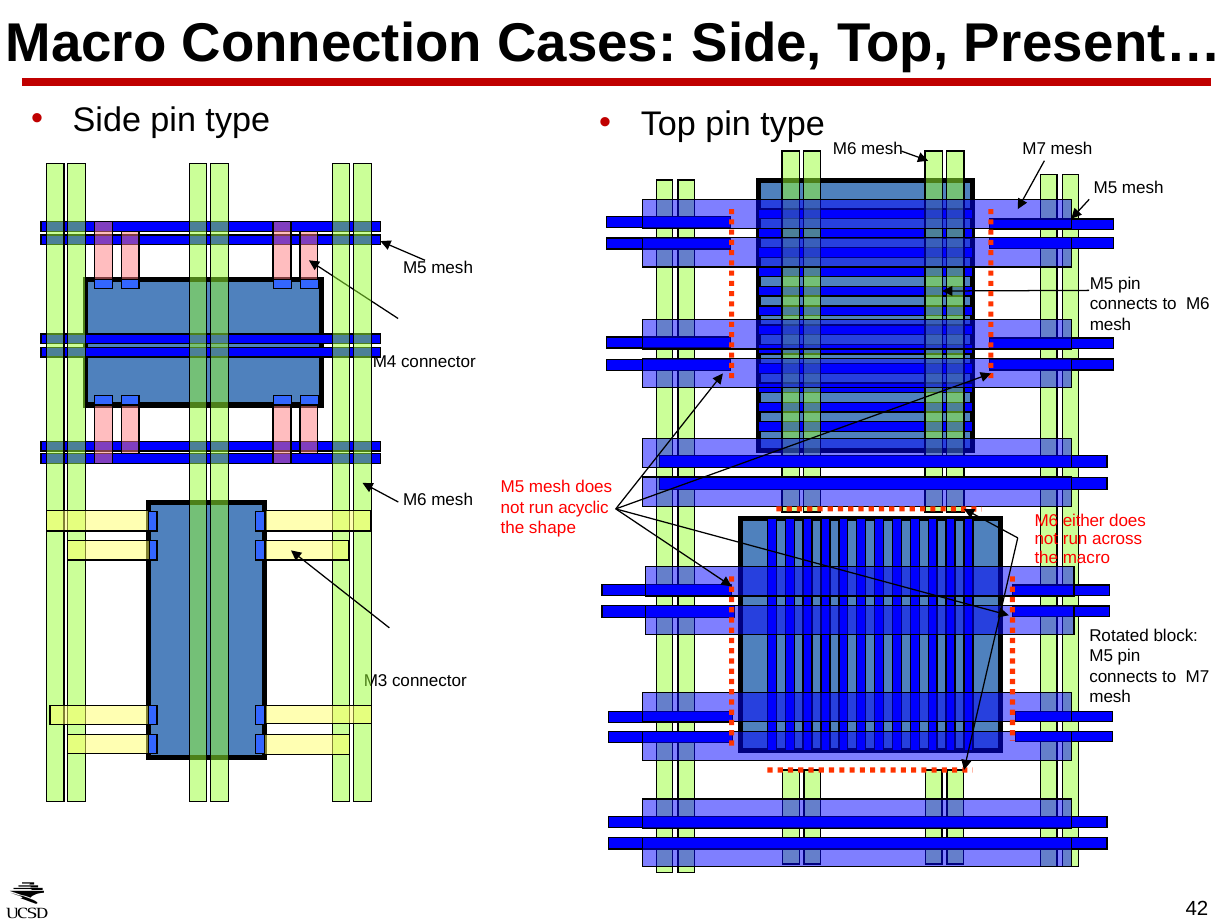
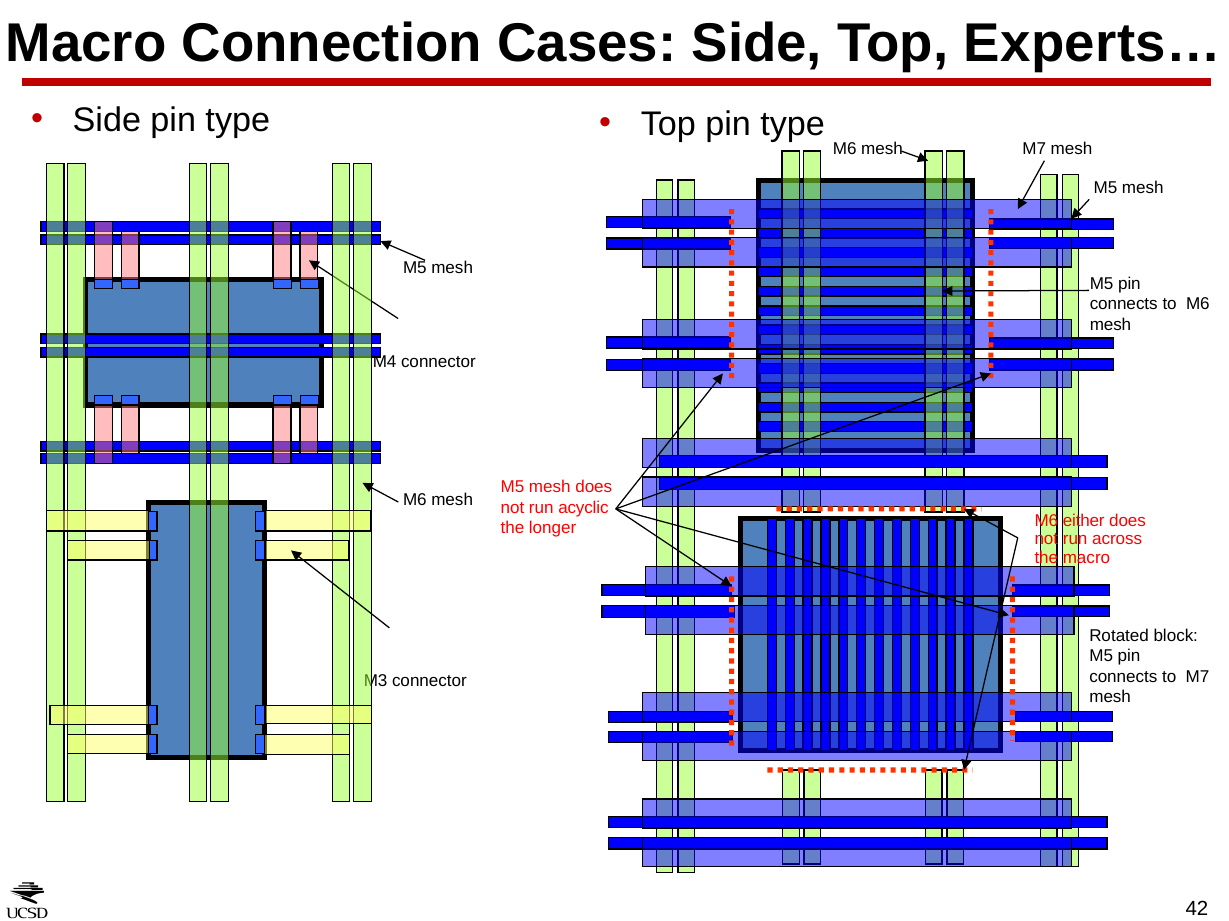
Present…: Present… -> Experts…
shape: shape -> longer
